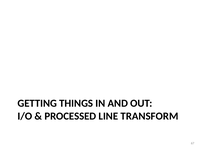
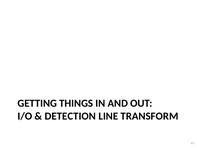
PROCESSED: PROCESSED -> DETECTION
